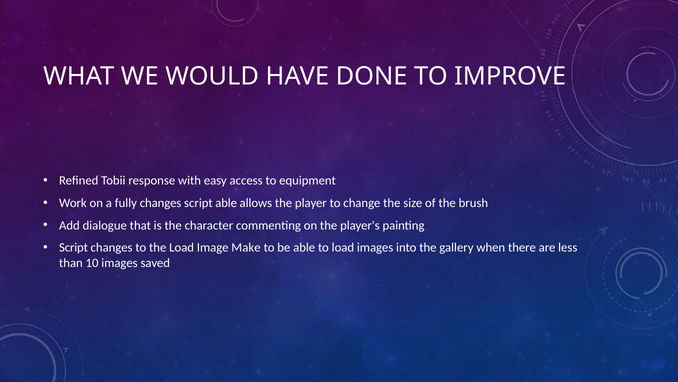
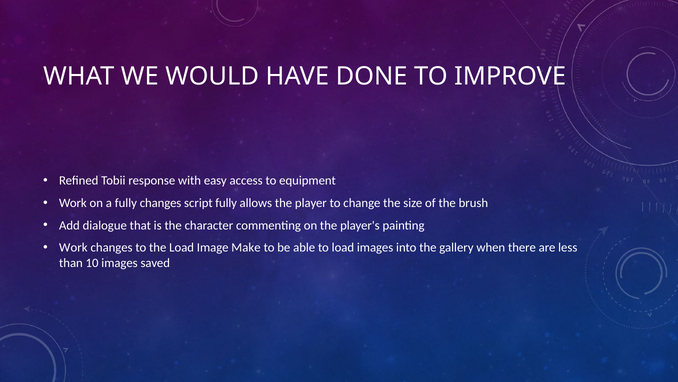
script able: able -> fully
Script at (73, 247): Script -> Work
